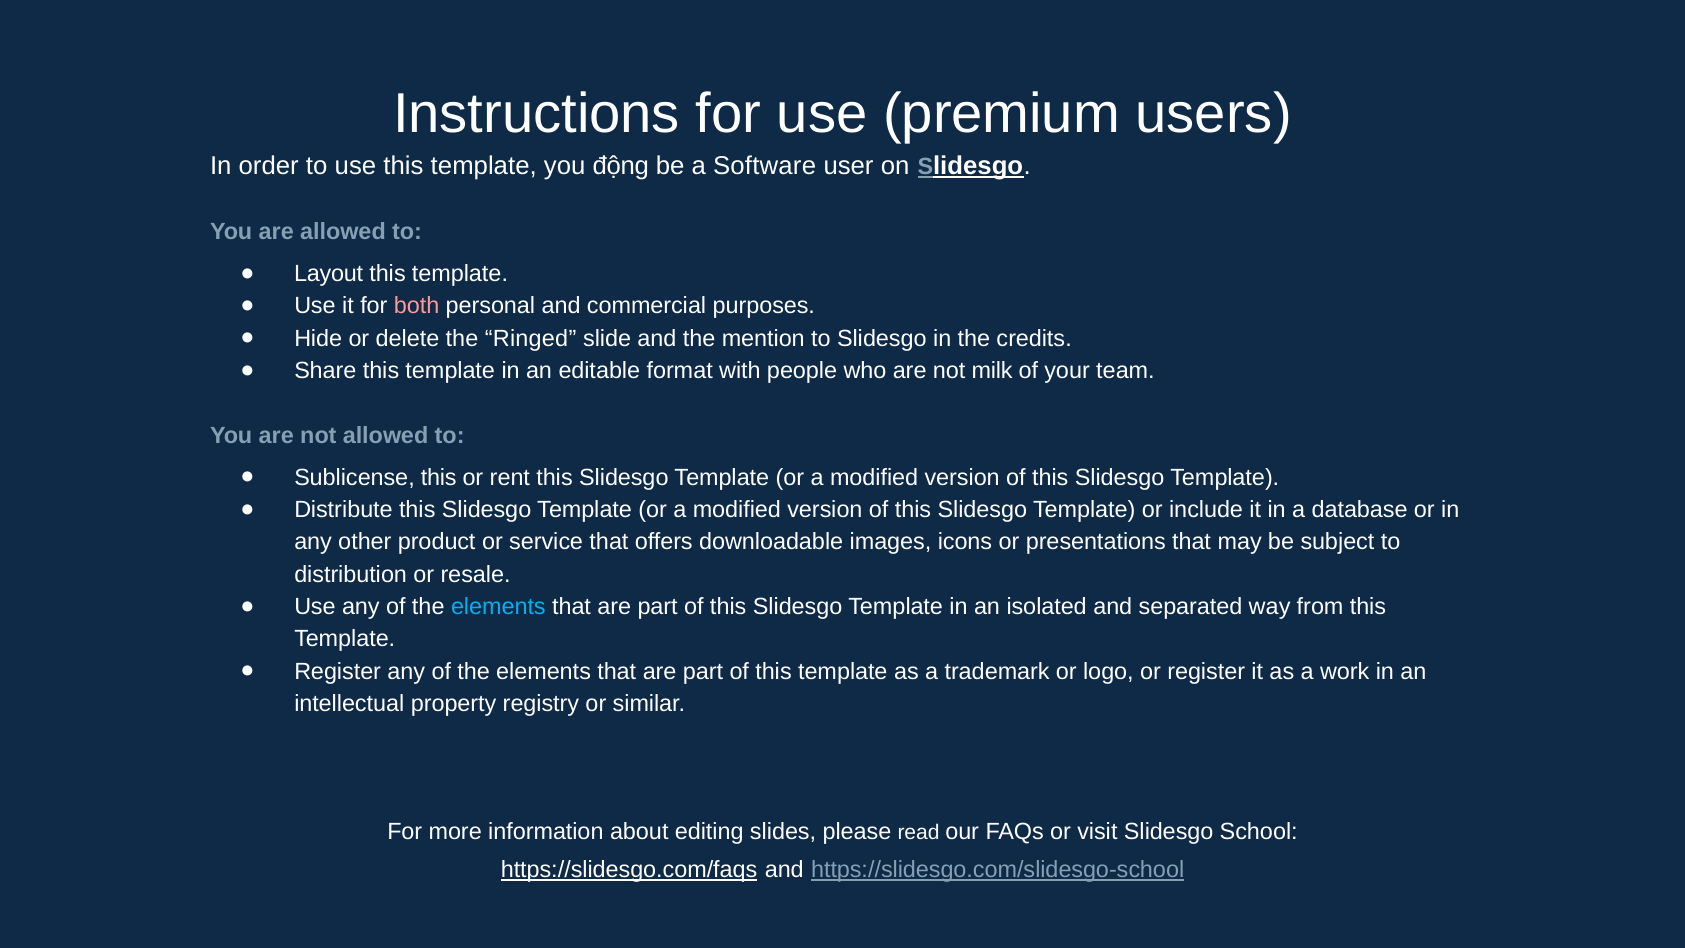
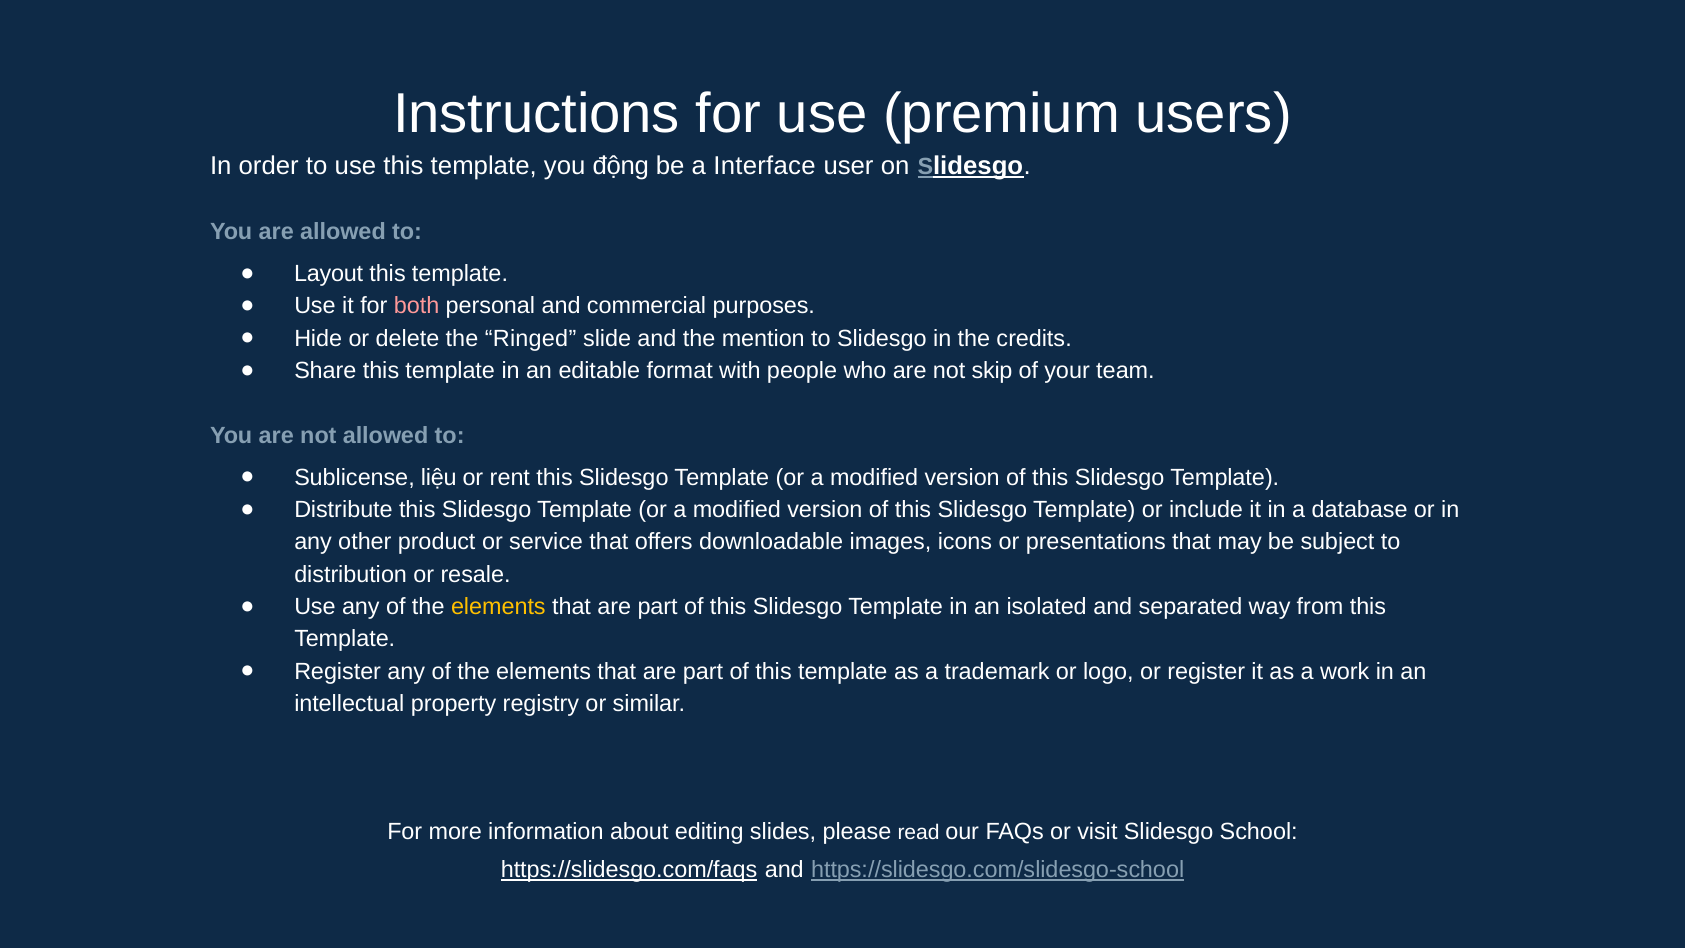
Software: Software -> Interface
milk: milk -> skip
Sublicense this: this -> liệu
elements at (498, 607) colour: light blue -> yellow
